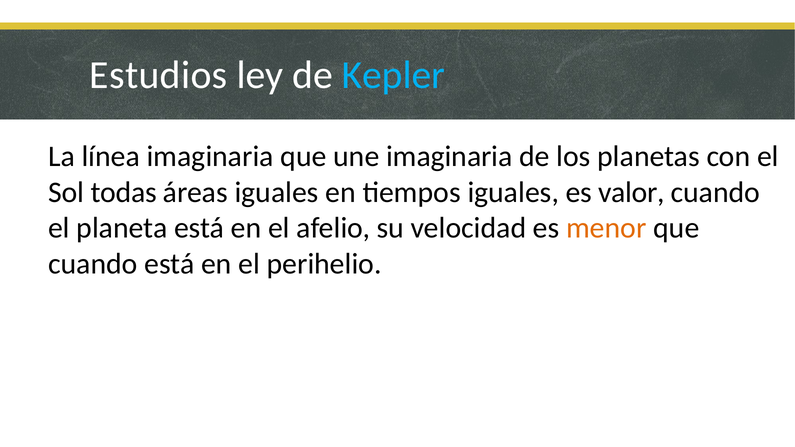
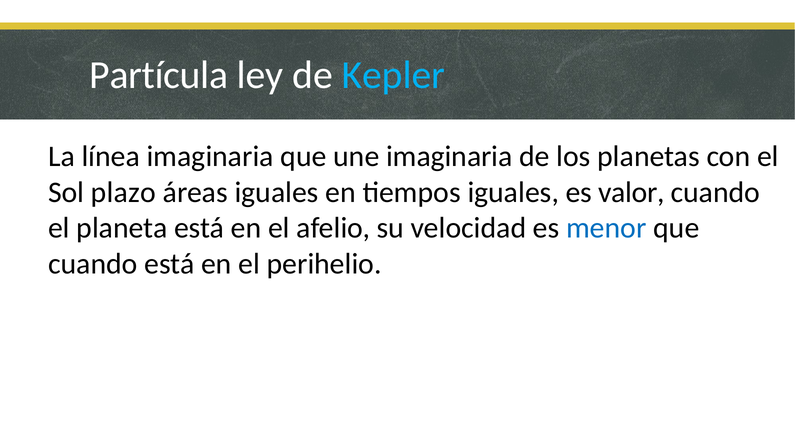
Estudios: Estudios -> Partícula
todas: todas -> plazo
menor colour: orange -> blue
